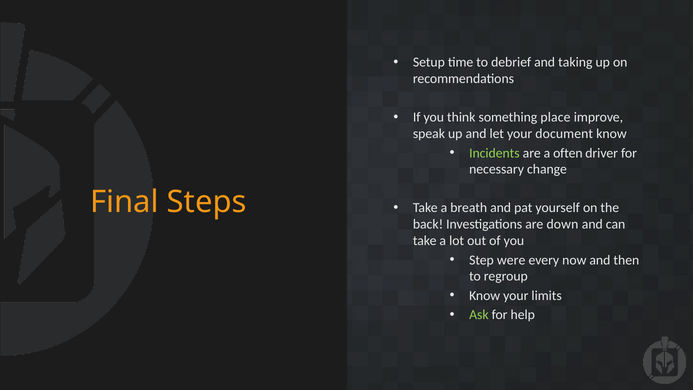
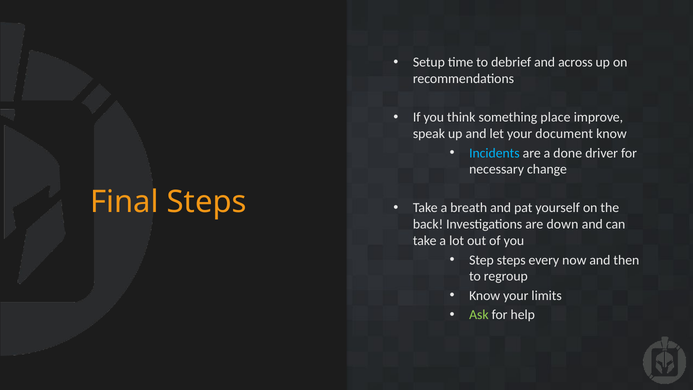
taking: taking -> across
Incidents colour: light green -> light blue
often: often -> done
Step were: were -> steps
